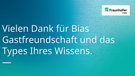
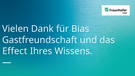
Types: Types -> Effect
